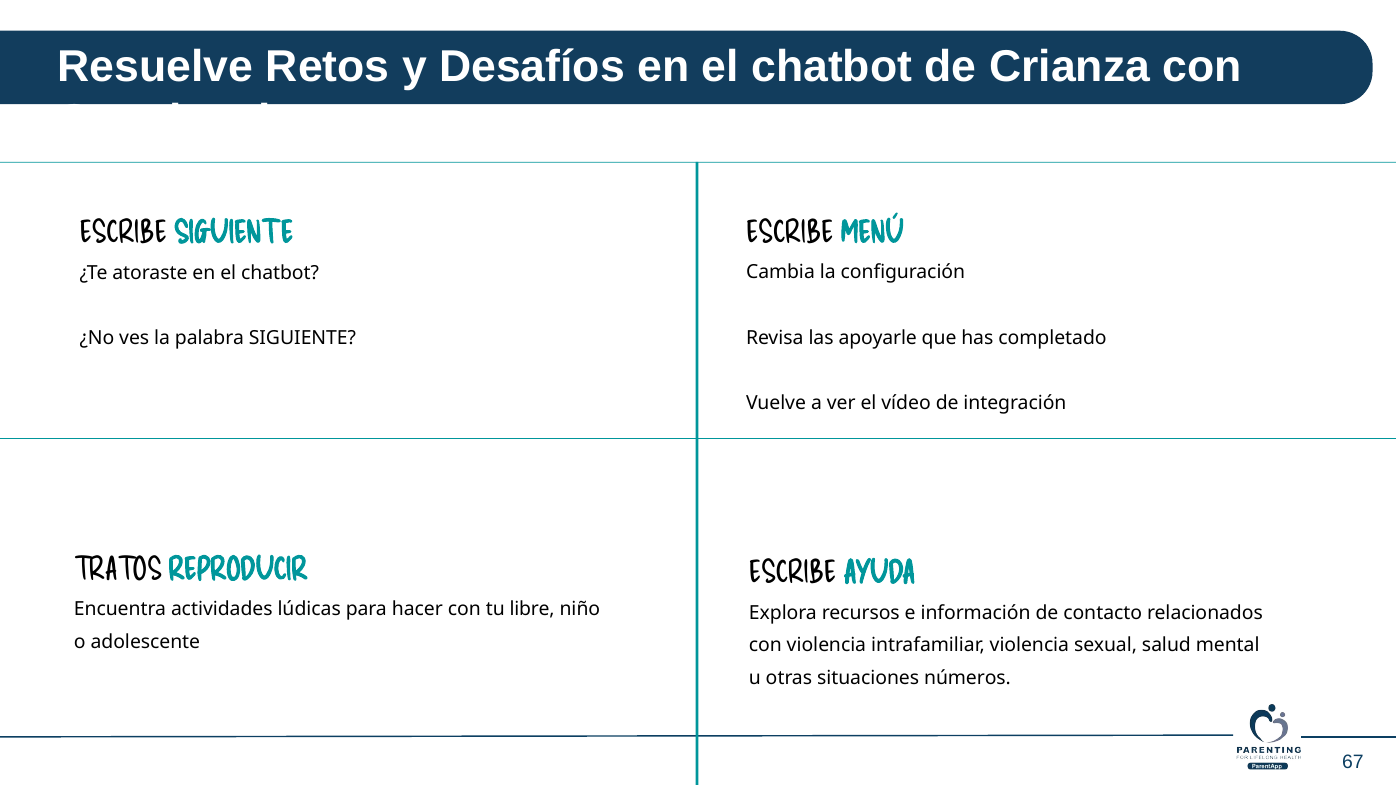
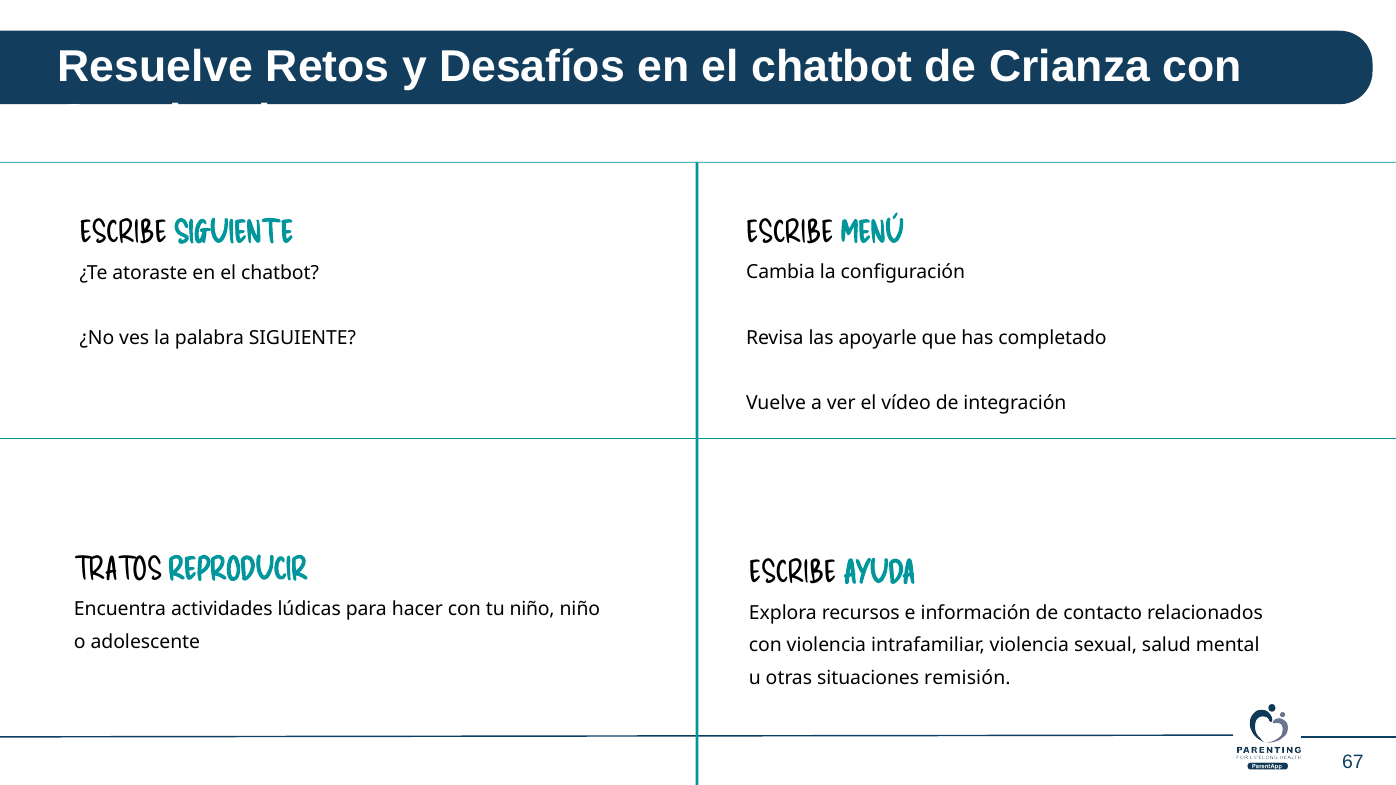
tu libre: libre -> niño
números: números -> remisión
